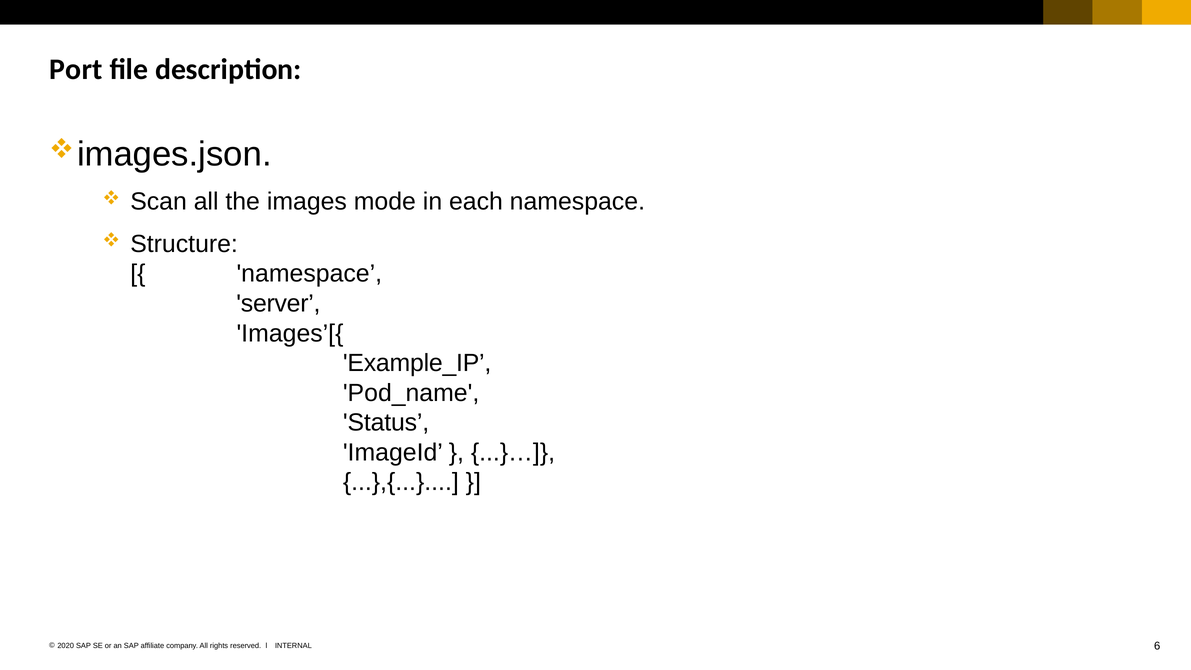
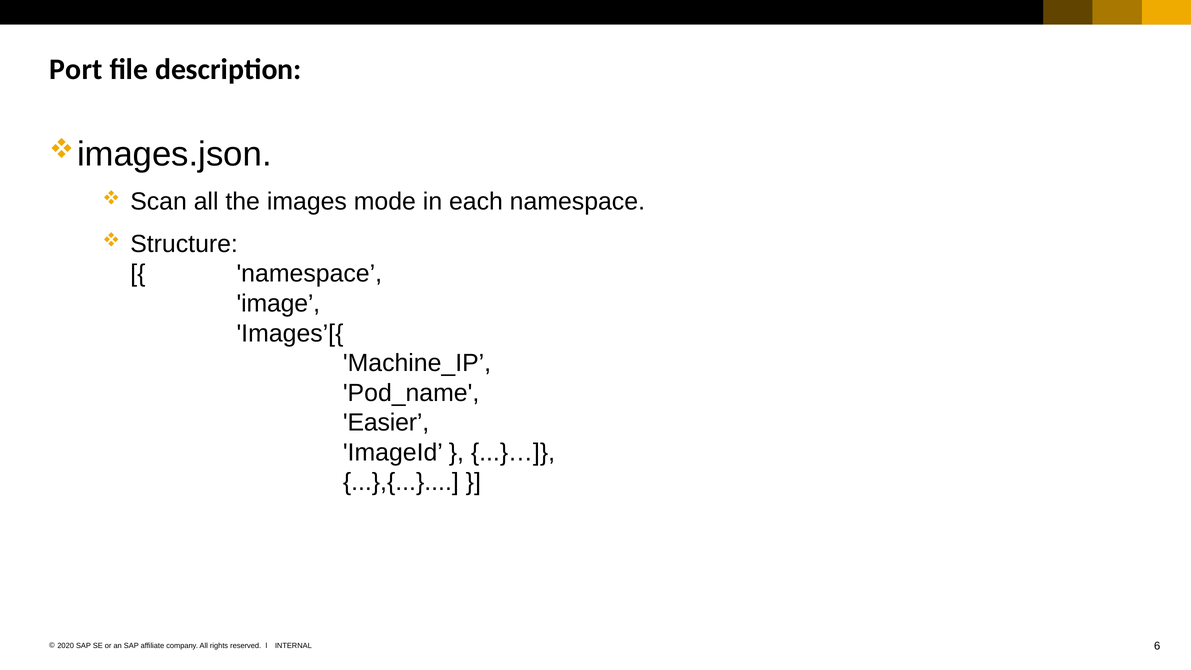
server: server -> image
Example_IP: Example_IP -> Machine_IP
Status: Status -> Easier
